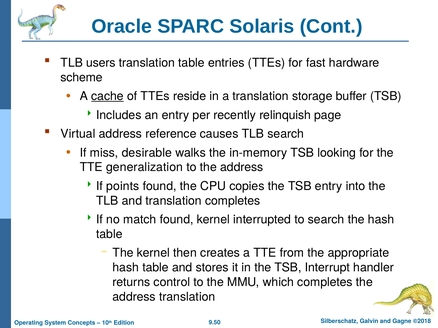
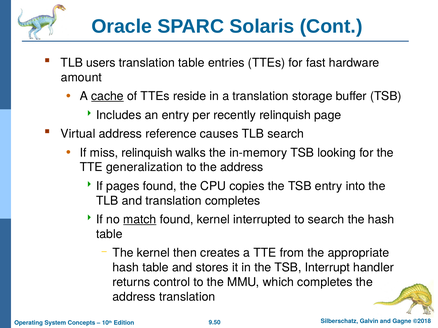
scheme: scheme -> amount
miss desirable: desirable -> relinquish
points: points -> pages
match underline: none -> present
